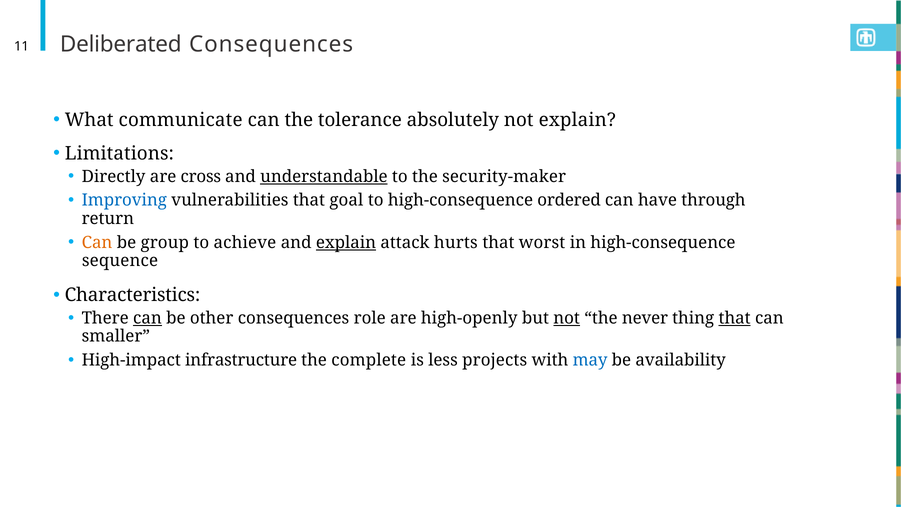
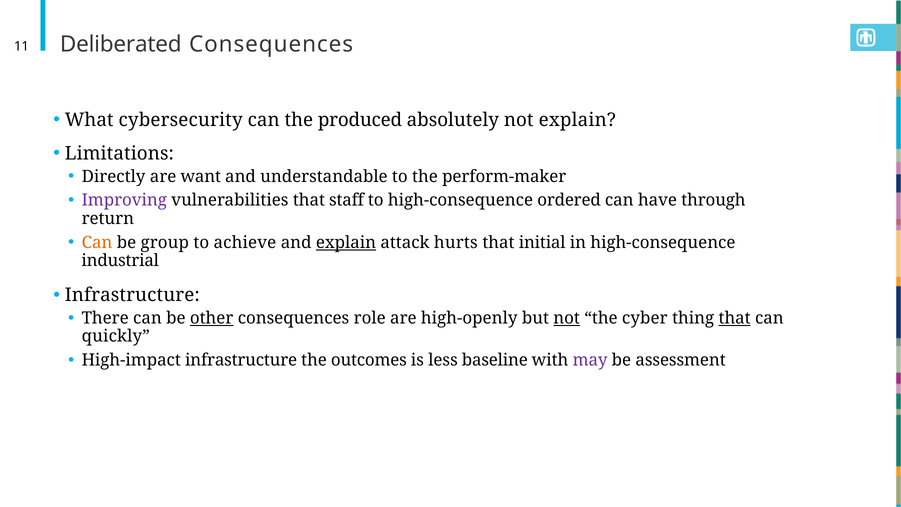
communicate: communicate -> cybersecurity
tolerance: tolerance -> produced
cross: cross -> want
understandable underline: present -> none
security-maker: security-maker -> perform-maker
Improving colour: blue -> purple
goal: goal -> staff
worst: worst -> initial
sequence: sequence -> industrial
Characteristics at (132, 295): Characteristics -> Infrastructure
can at (147, 318) underline: present -> none
other underline: none -> present
never: never -> cyber
smaller: smaller -> quickly
complete: complete -> outcomes
projects: projects -> baseline
may colour: blue -> purple
availability: availability -> assessment
